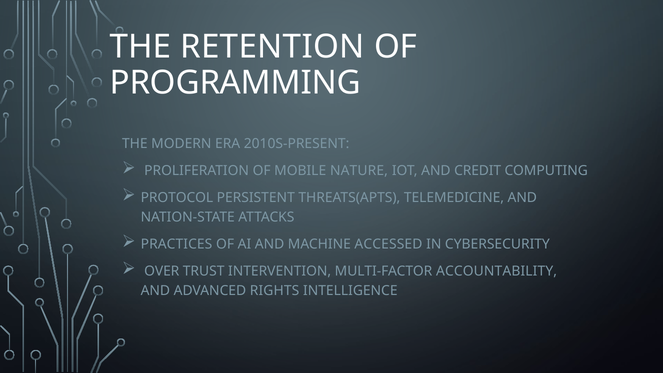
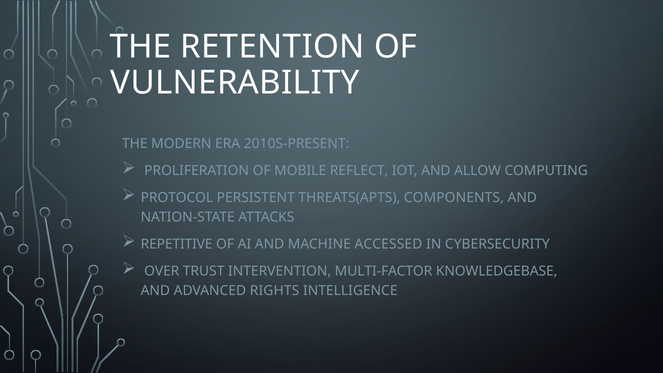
PROGRAMMING: PROGRAMMING -> VULNERABILITY
NATURE: NATURE -> REFLECT
CREDIT: CREDIT -> ALLOW
TELEMEDICINE: TELEMEDICINE -> COMPONENTS
PRACTICES: PRACTICES -> REPETITIVE
ACCOUNTABILITY: ACCOUNTABILITY -> KNOWLEDGEBASE
